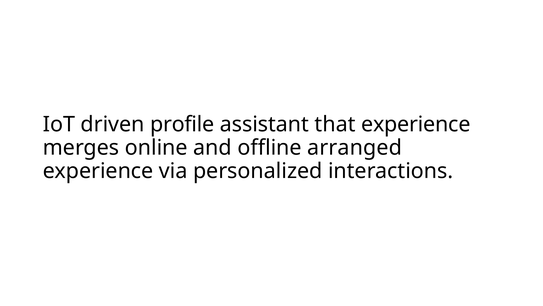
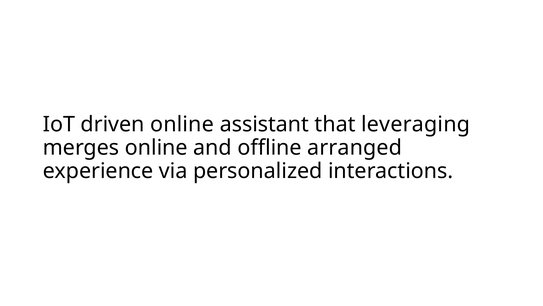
driven profile: profile -> online
that experience: experience -> leveraging
